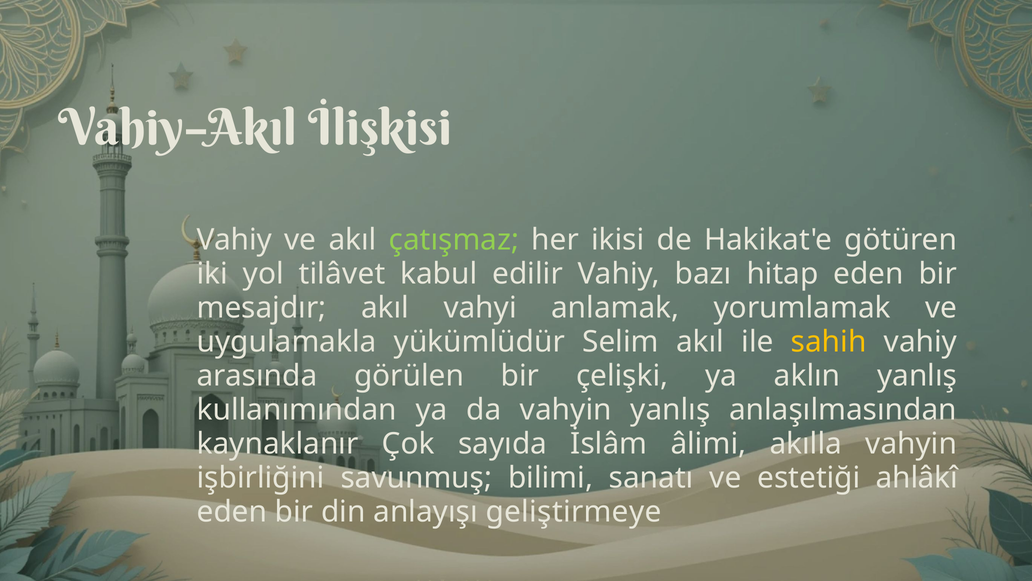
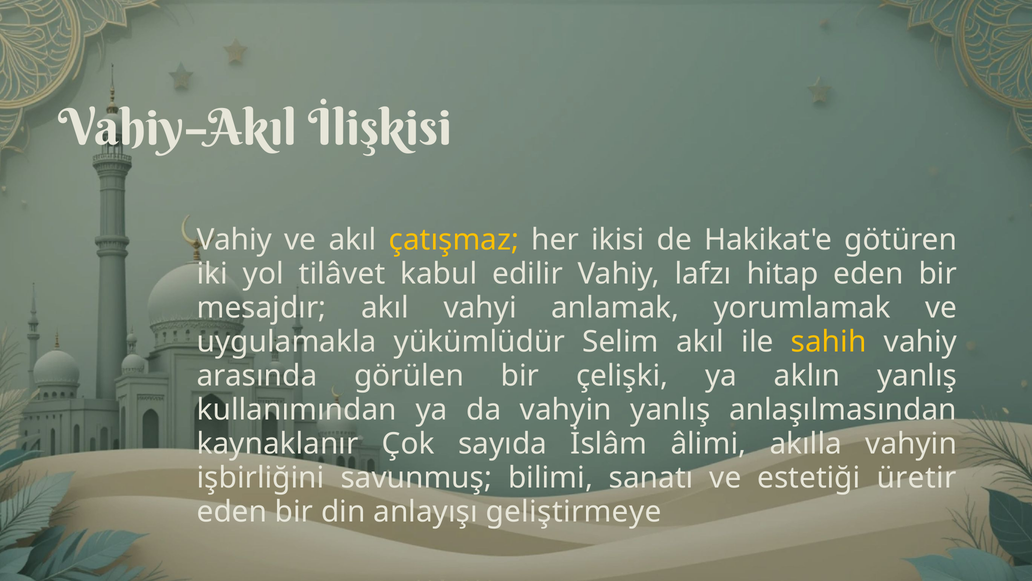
çatışmaz colour: light green -> yellow
bazı: bazı -> lafzı
ahlâkî: ahlâkî -> üretir
